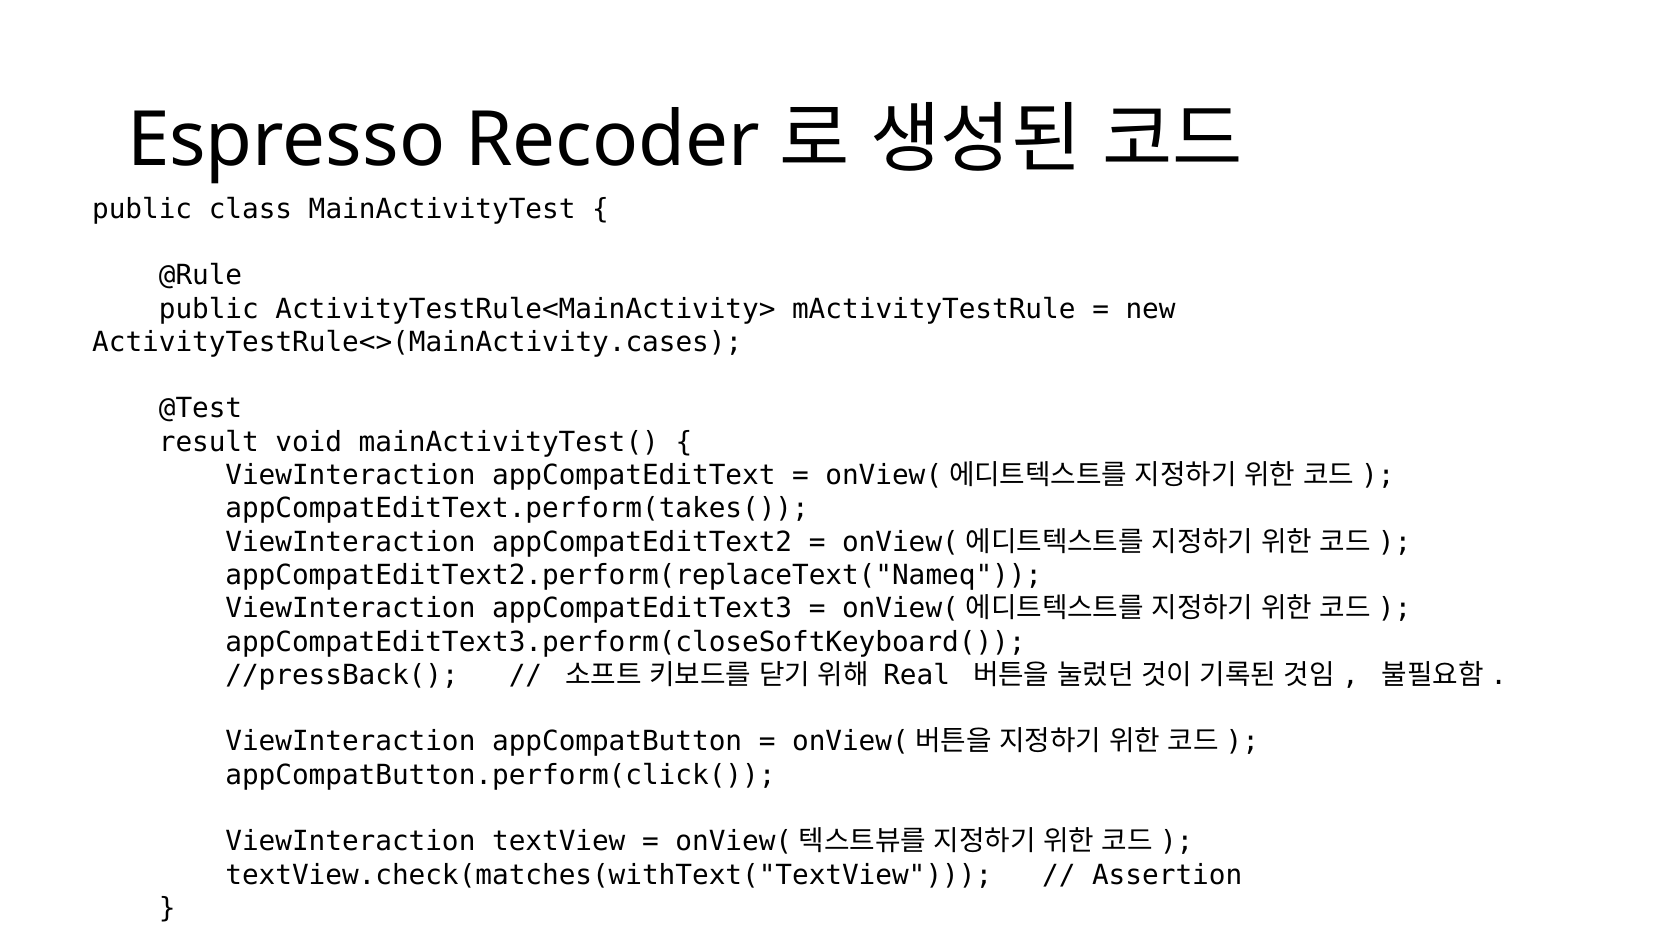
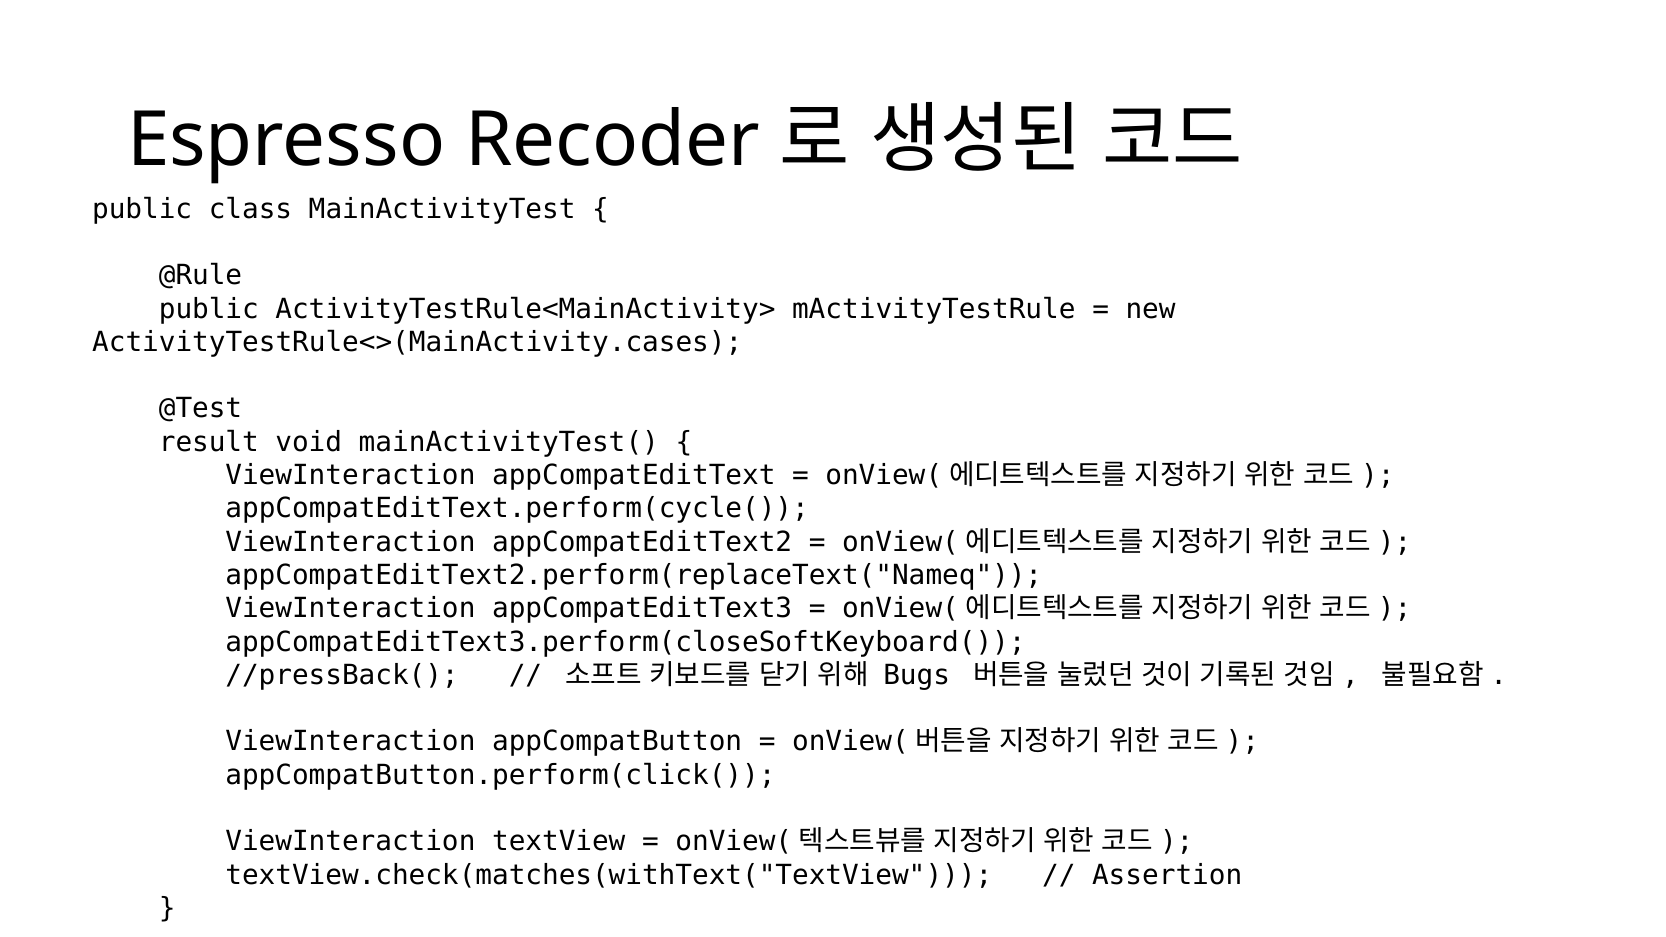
appCompatEditText.perform(takes(: appCompatEditText.perform(takes( -> appCompatEditText.perform(cycle(
Real: Real -> Bugs
